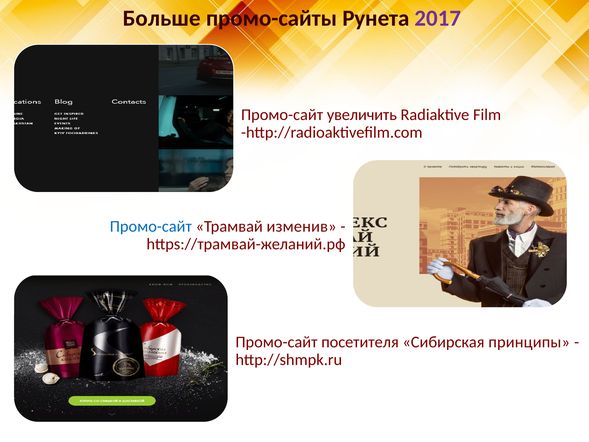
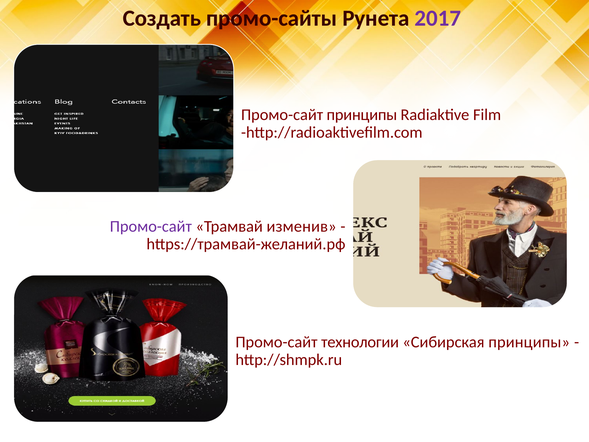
Больше: Больше -> Создать
Промо-сайт увеличить: увеличить -> принципы
Промо-сайт at (151, 226) colour: blue -> purple
посетителя: посетителя -> технологии
